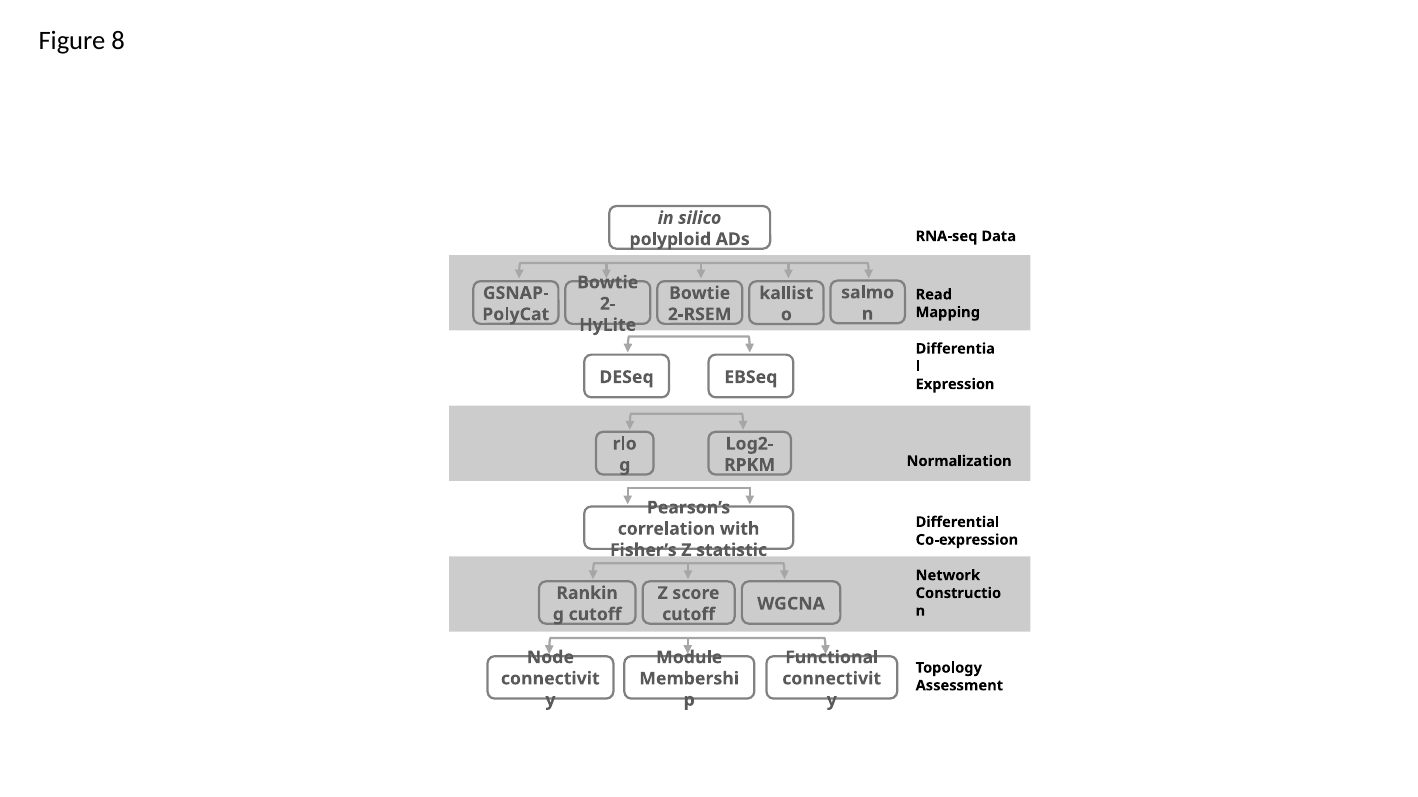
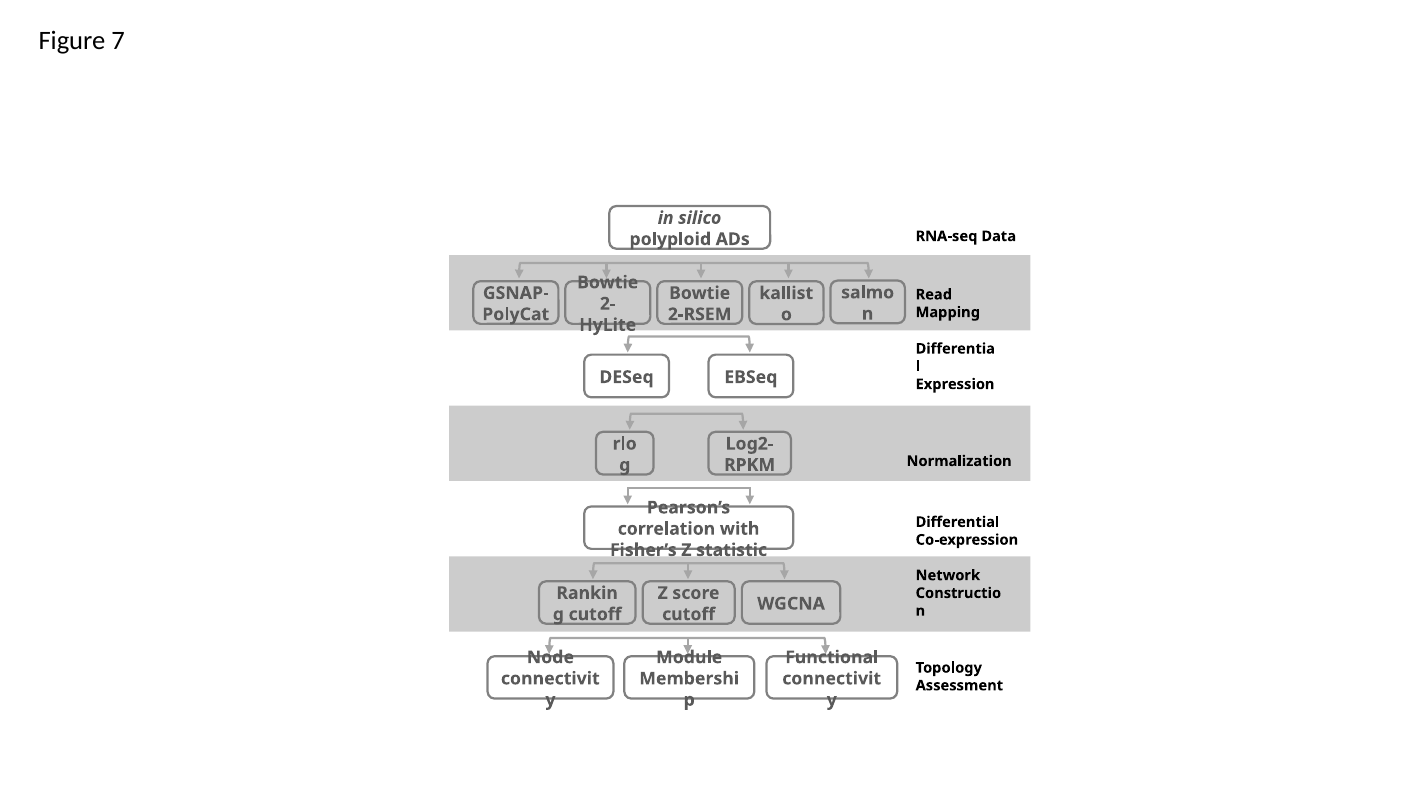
8: 8 -> 7
